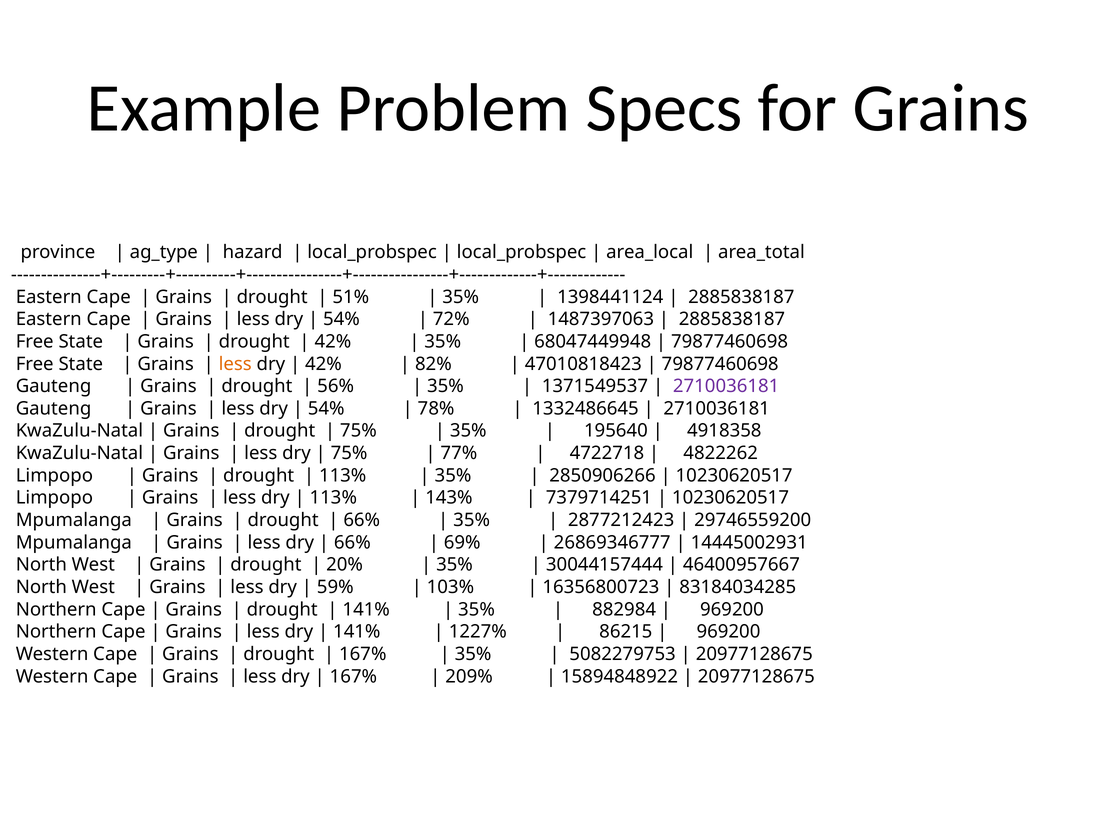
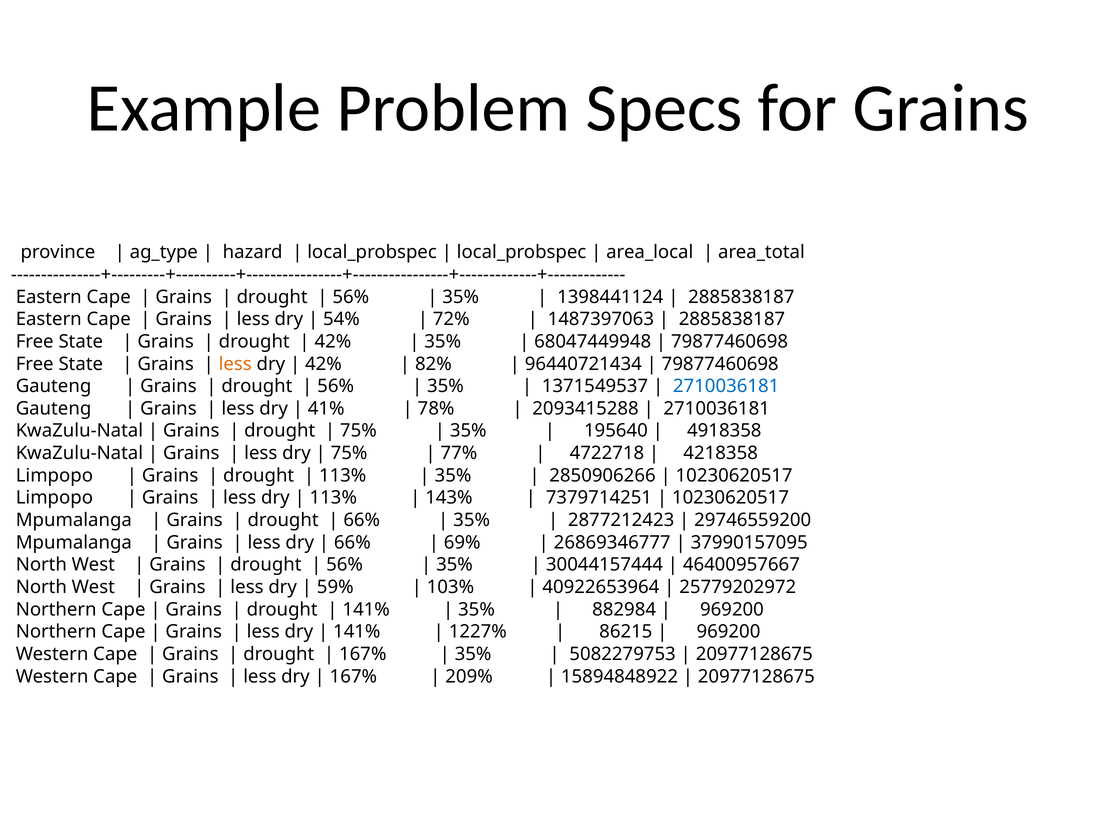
51% at (351, 297): 51% -> 56%
47010818423: 47010818423 -> 96440721434
2710036181 at (726, 387) colour: purple -> blue
54% at (326, 409): 54% -> 41%
1332486645: 1332486645 -> 2093415288
4822262: 4822262 -> 4218358
14445002931: 14445002931 -> 37990157095
20% at (345, 565): 20% -> 56%
16356800723: 16356800723 -> 40922653964
83184034285: 83184034285 -> 25779202972
